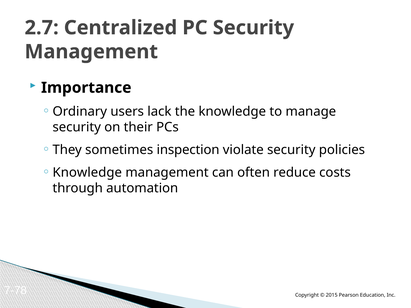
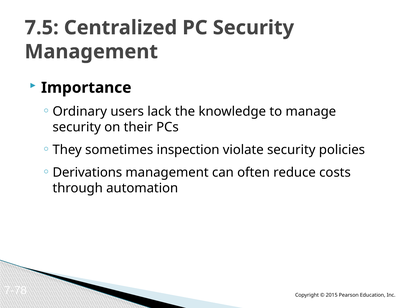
2.7: 2.7 -> 7.5
Knowledge at (87, 172): Knowledge -> Derivations
